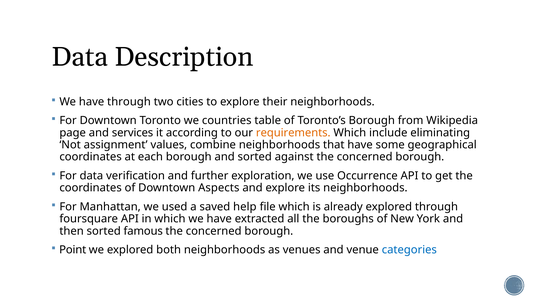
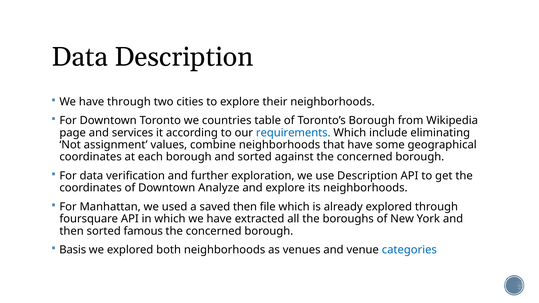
requirements colour: orange -> blue
use Occurrence: Occurrence -> Description
Aspects: Aspects -> Analyze
saved help: help -> then
Point: Point -> Basis
